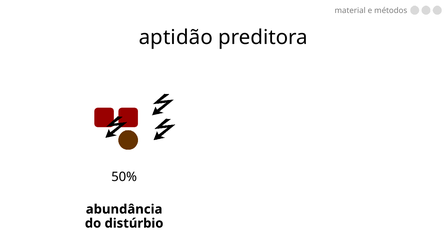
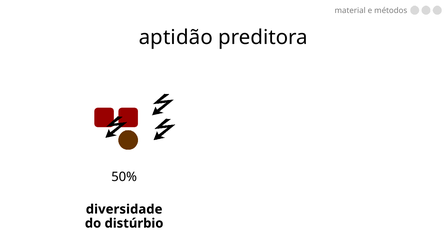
abundância: abundância -> diversidade
